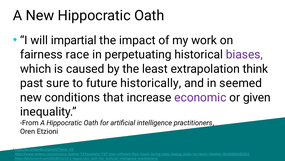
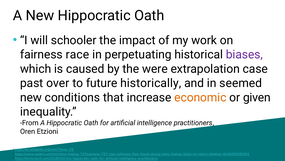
impartial: impartial -> schooler
least: least -> were
think: think -> case
sure: sure -> over
economic colour: purple -> orange
